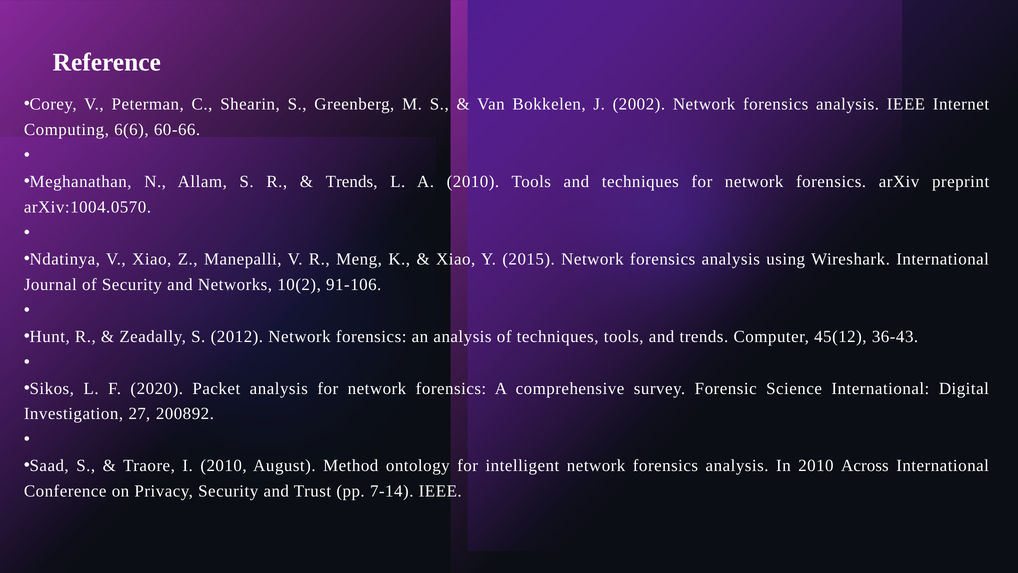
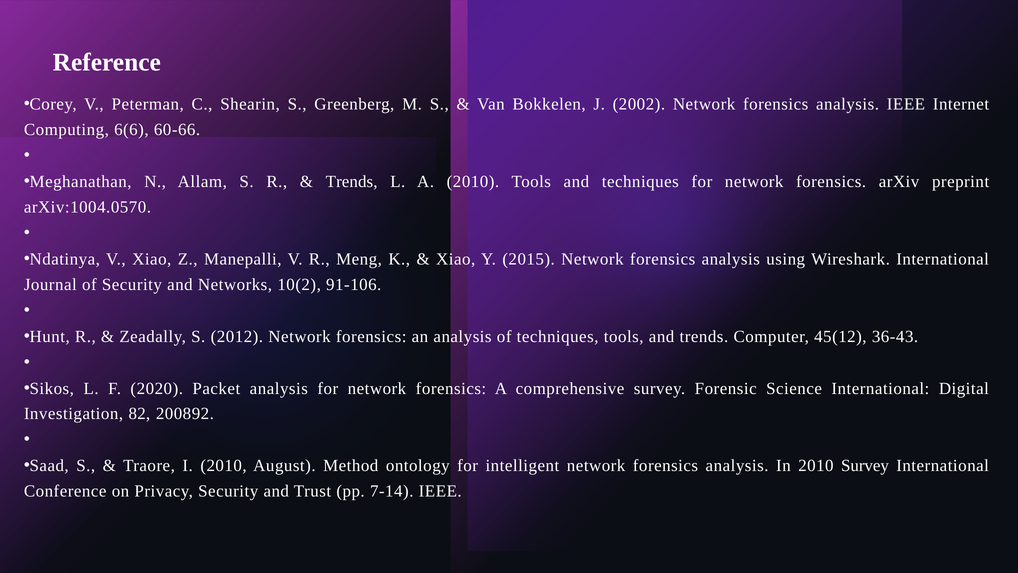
27: 27 -> 82
2010 Across: Across -> Survey
